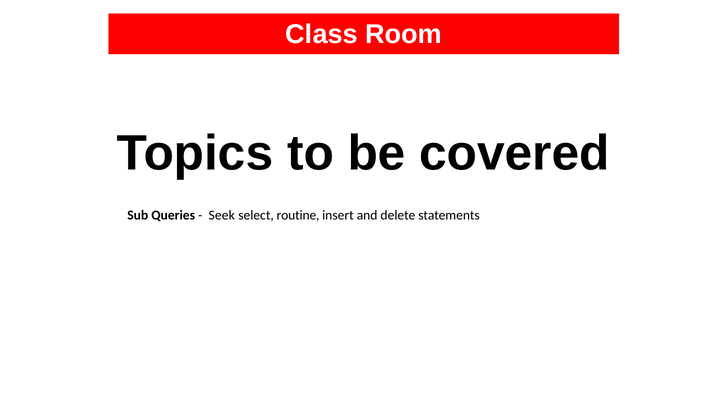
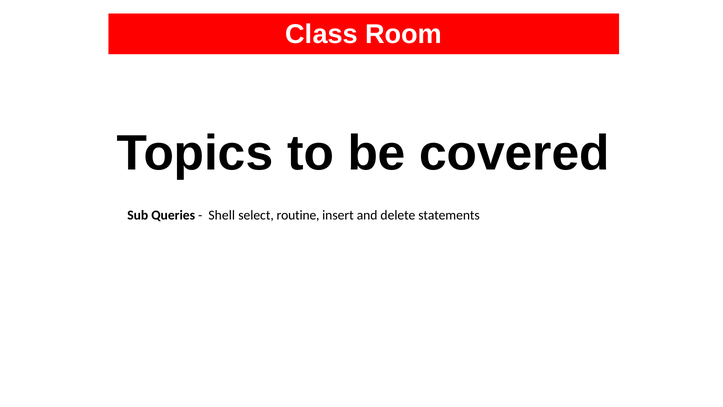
Seek: Seek -> Shell
